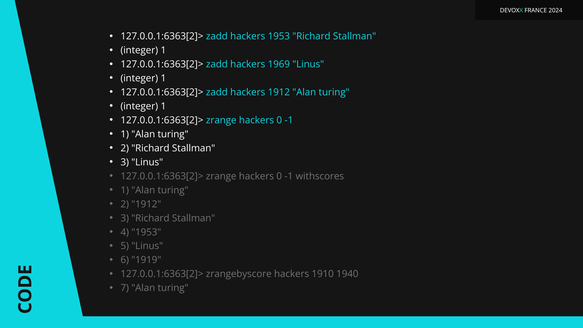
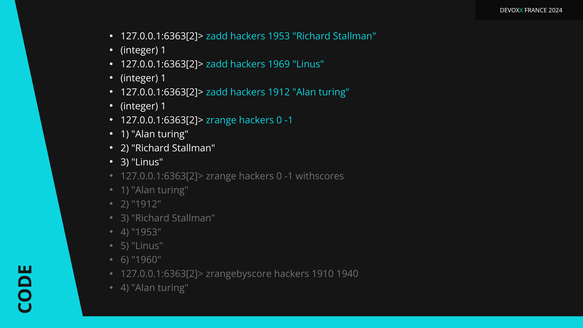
1919: 1919 -> 1960
7 at (125, 288): 7 -> 4
